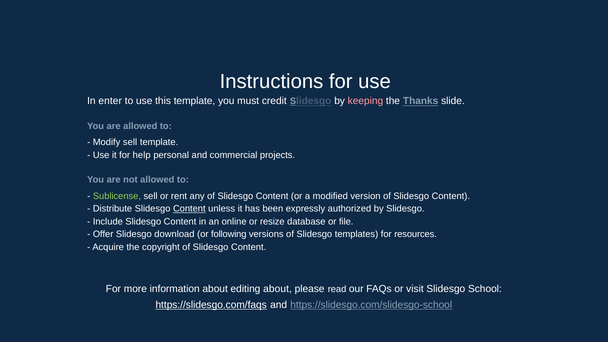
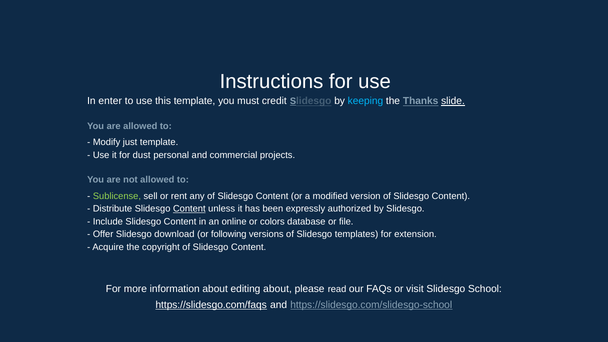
keeping colour: pink -> light blue
slide underline: none -> present
Modify sell: sell -> just
help: help -> dust
resize: resize -> colors
resources: resources -> extension
